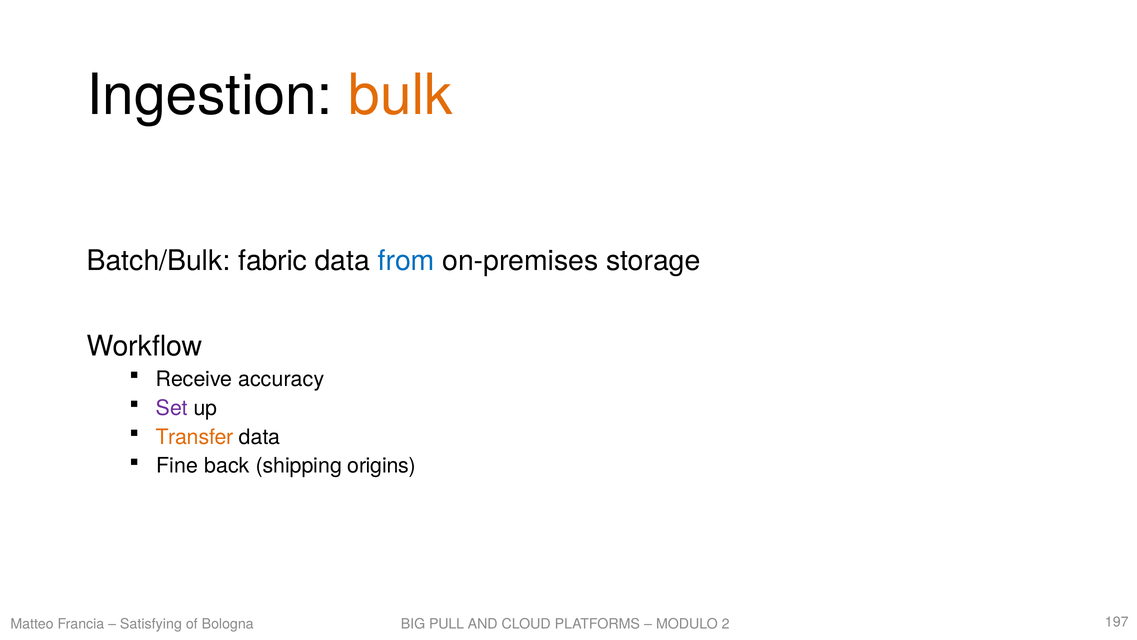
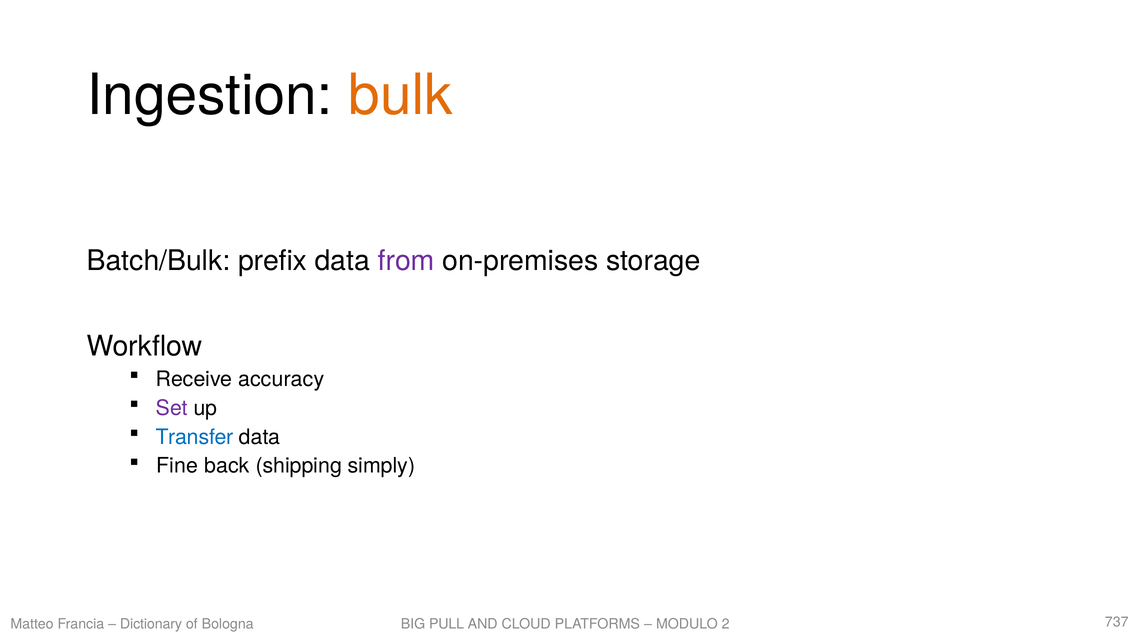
fabric: fabric -> prefix
from colour: blue -> purple
Transfer colour: orange -> blue
origins: origins -> simply
Satisfying: Satisfying -> Dictionary
197: 197 -> 737
